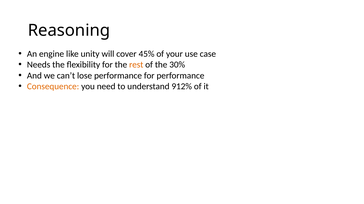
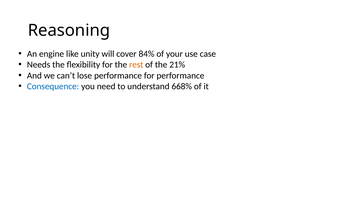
45%: 45% -> 84%
30%: 30% -> 21%
Consequence colour: orange -> blue
912%: 912% -> 668%
